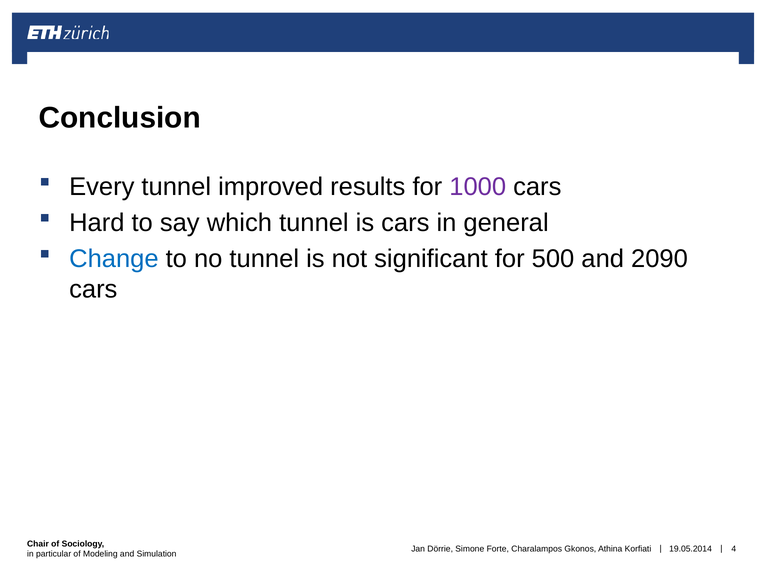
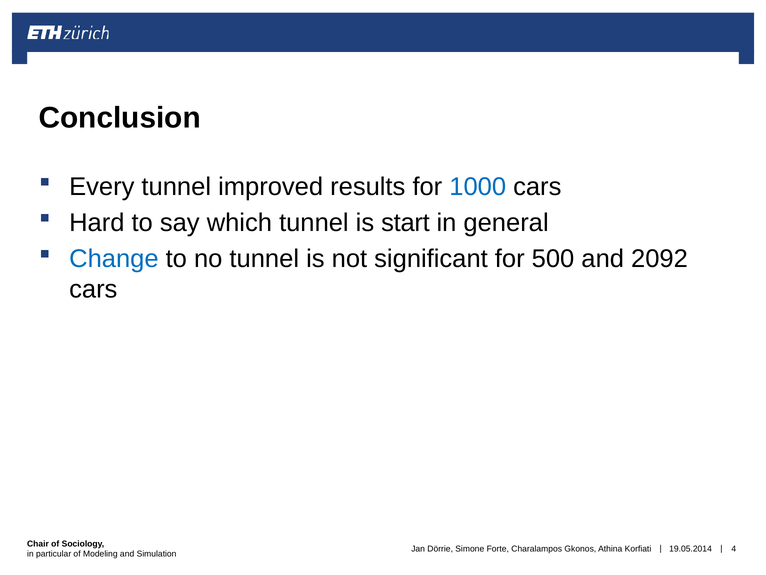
1000 colour: purple -> blue
is cars: cars -> start
2090: 2090 -> 2092
